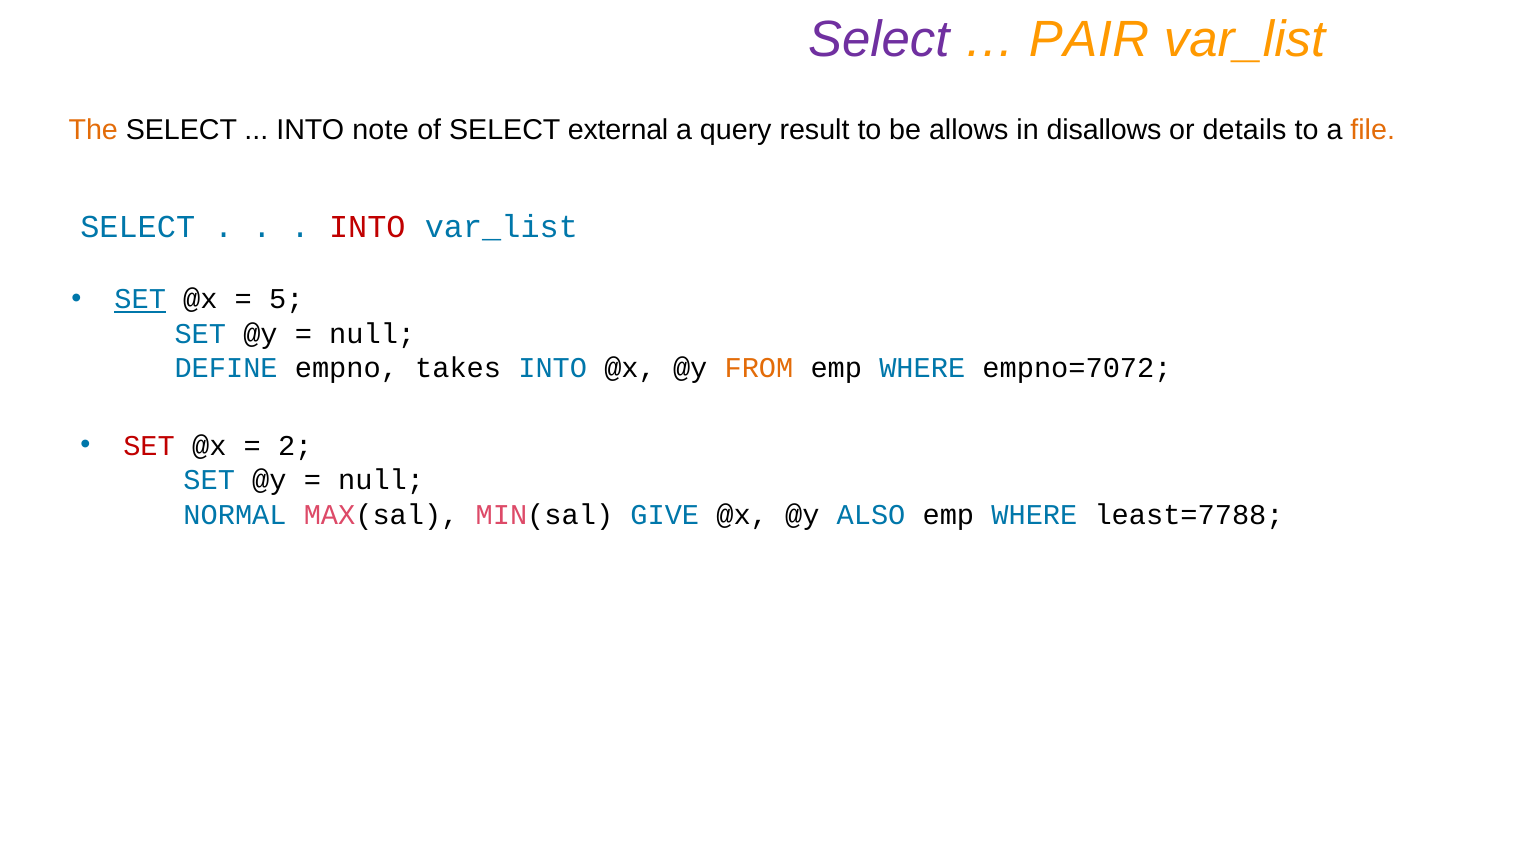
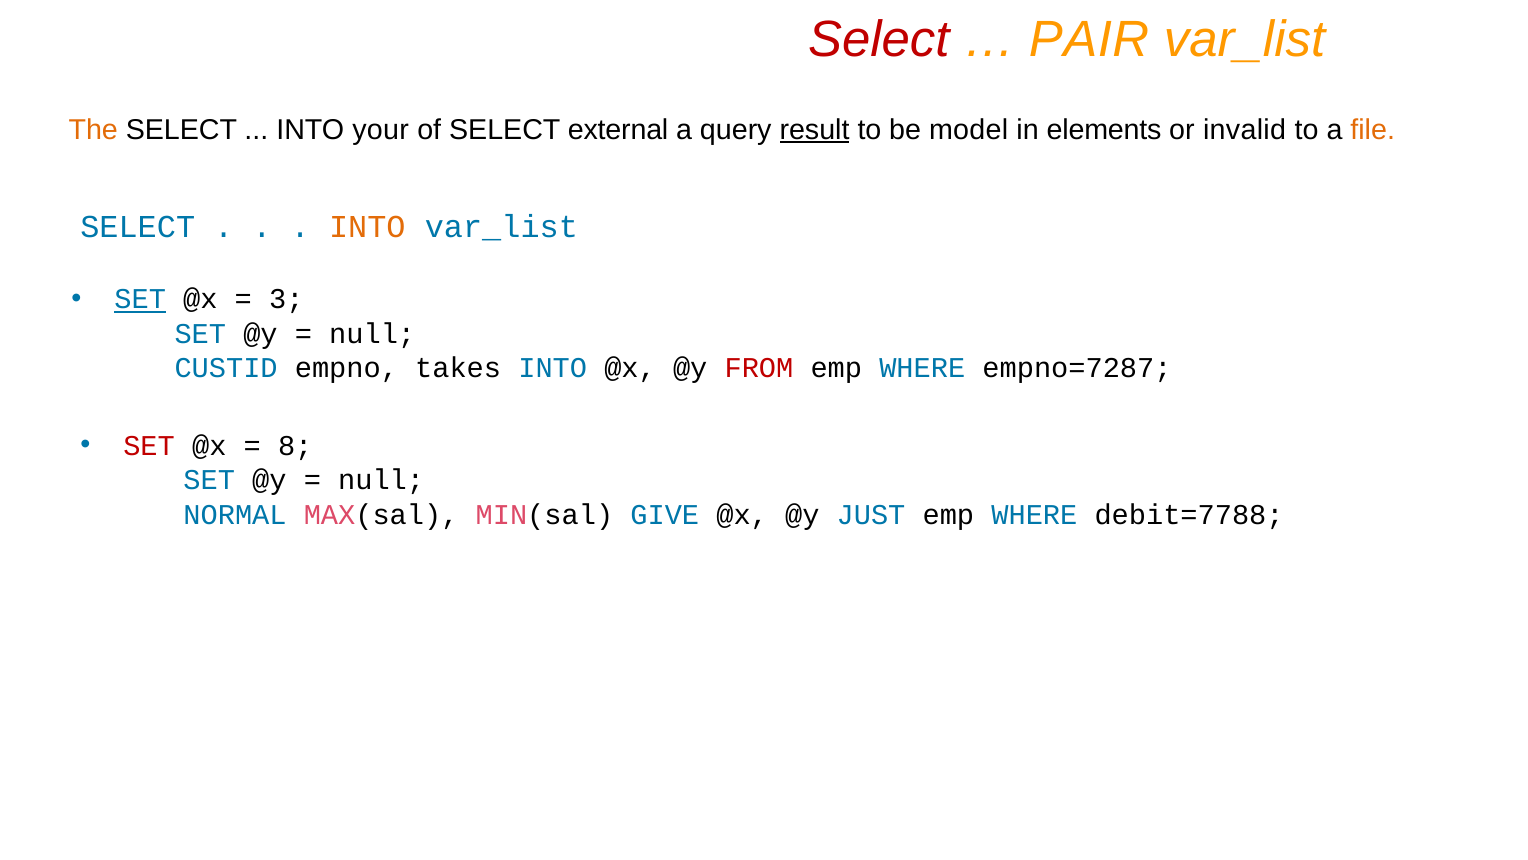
Select at (879, 40) colour: purple -> red
note: note -> your
result underline: none -> present
allows: allows -> model
disallows: disallows -> elements
details: details -> invalid
INTO at (367, 227) colour: red -> orange
5: 5 -> 3
DEFINE: DEFINE -> CUSTID
FROM colour: orange -> red
empno=7072: empno=7072 -> empno=7287
2: 2 -> 8
ALSO: ALSO -> JUST
least=7788: least=7788 -> debit=7788
